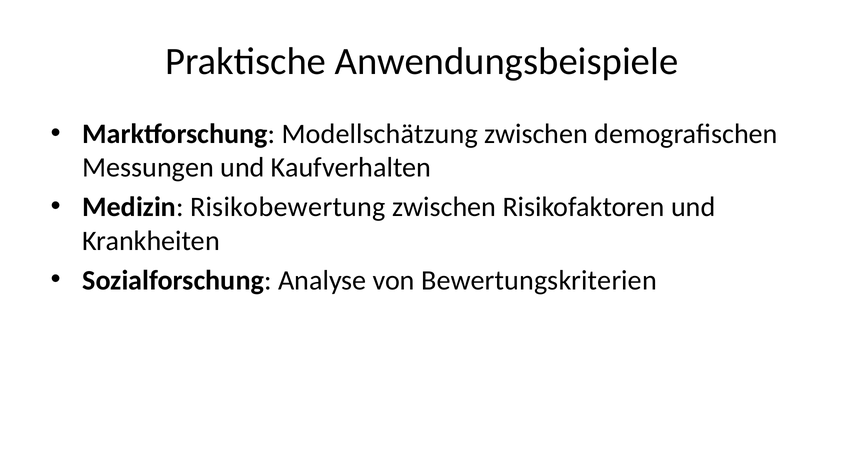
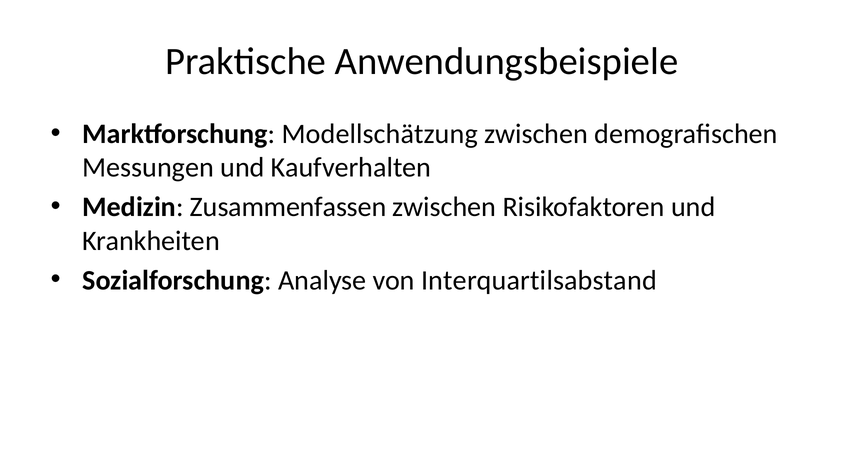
Risikobewertung: Risikobewertung -> Zusammenfassen
Bewertungskriterien: Bewertungskriterien -> Interquartilsabstand
